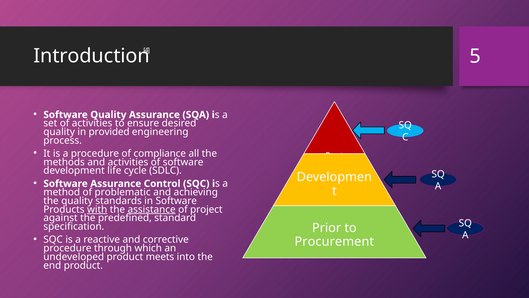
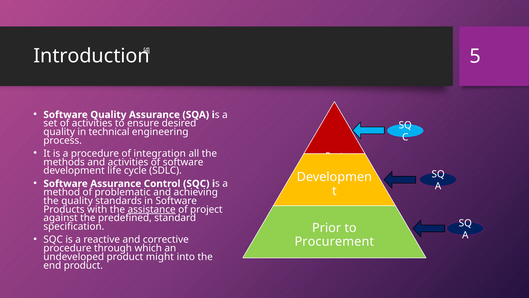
provided: provided -> technical
compliance: compliance -> integration
with underline: present -> none
meets: meets -> might
